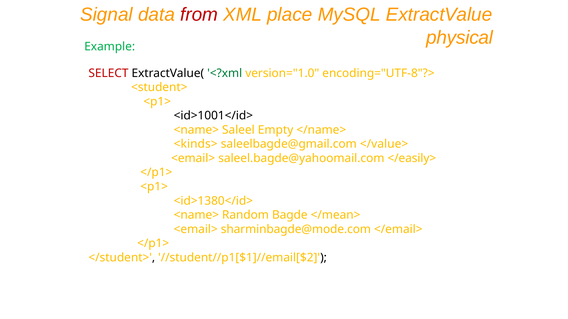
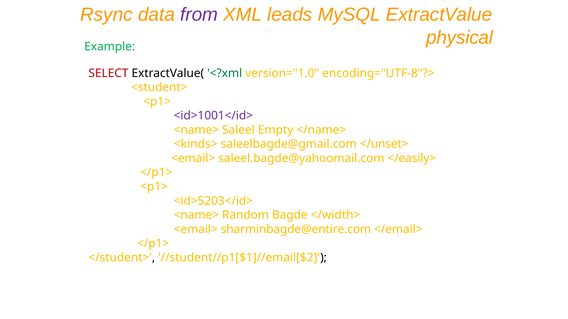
Signal: Signal -> Rsync
from colour: red -> purple
place: place -> leads
<id>1001</id> colour: black -> purple
</value>: </value> -> </unset>
<id>1380</id>: <id>1380</id> -> <id>5203</id>
</mean>: </mean> -> </width>
sharminbagde@mode.com: sharminbagde@mode.com -> sharminbagde@entire.com
